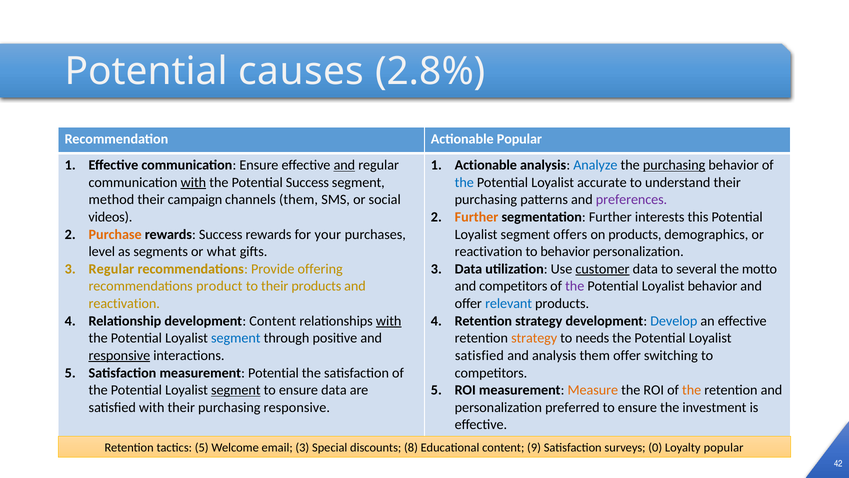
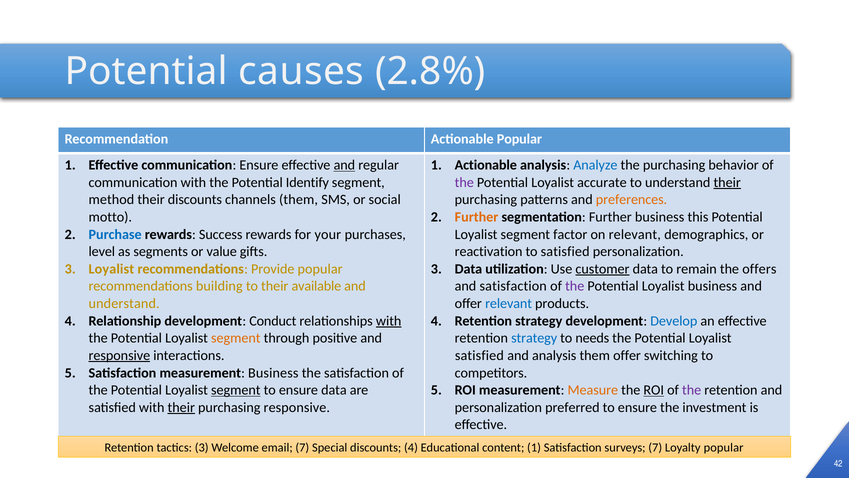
purchasing at (674, 165) underline: present -> none
with at (193, 182) underline: present -> none
Potential Success: Success -> Identify
the at (464, 182) colour: blue -> purple
their at (727, 182) underline: none -> present
their campaign: campaign -> discounts
preferences colour: purple -> orange
videos: videos -> motto
Further interests: interests -> business
Purchase colour: orange -> blue
offers: offers -> factor
on products: products -> relevant
what: what -> value
to behavior: behavior -> satisfied
3 Regular: Regular -> Loyalist
Provide offering: offering -> popular
several: several -> remain
motto: motto -> offers
product: product -> building
their products: products -> available
and competitors: competitors -> satisfaction
Loyalist behavior: behavior -> business
reactivation at (124, 303): reactivation -> understand
development Content: Content -> Conduct
segment at (236, 338) colour: blue -> orange
strategy at (534, 338) colour: orange -> blue
measurement Potential: Potential -> Business
ROI at (654, 390) underline: none -> present
the at (692, 390) colour: orange -> purple
their at (181, 407) underline: none -> present
tactics 5: 5 -> 3
email 3: 3 -> 7
discounts 8: 8 -> 4
content 9: 9 -> 1
surveys 0: 0 -> 7
